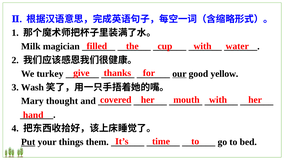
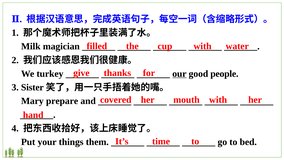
yellow: yellow -> people
Wash: Wash -> Sister
thought: thought -> prepare
Put underline: present -> none
